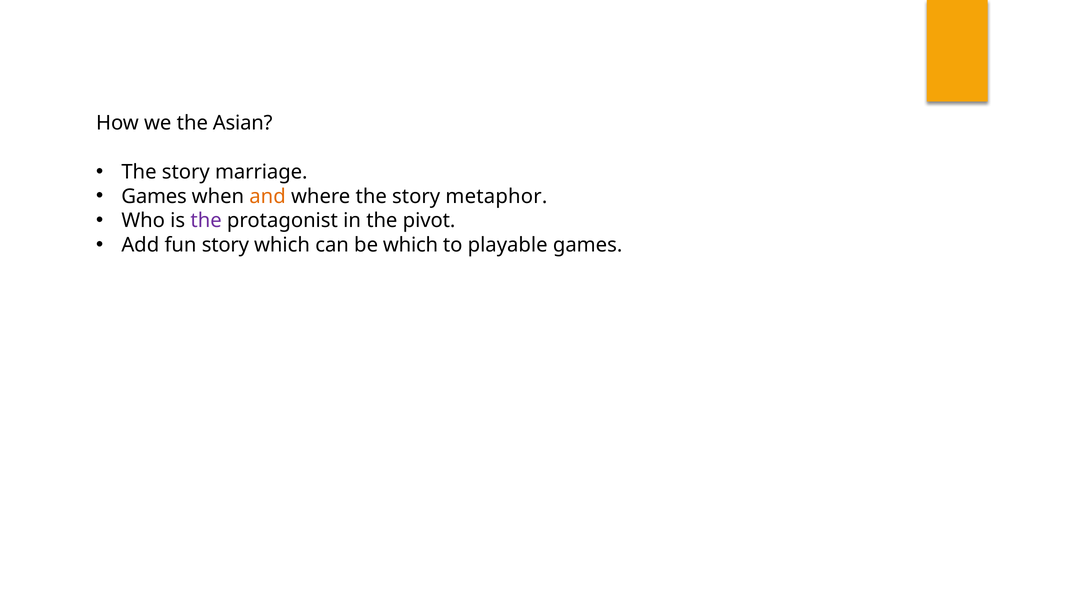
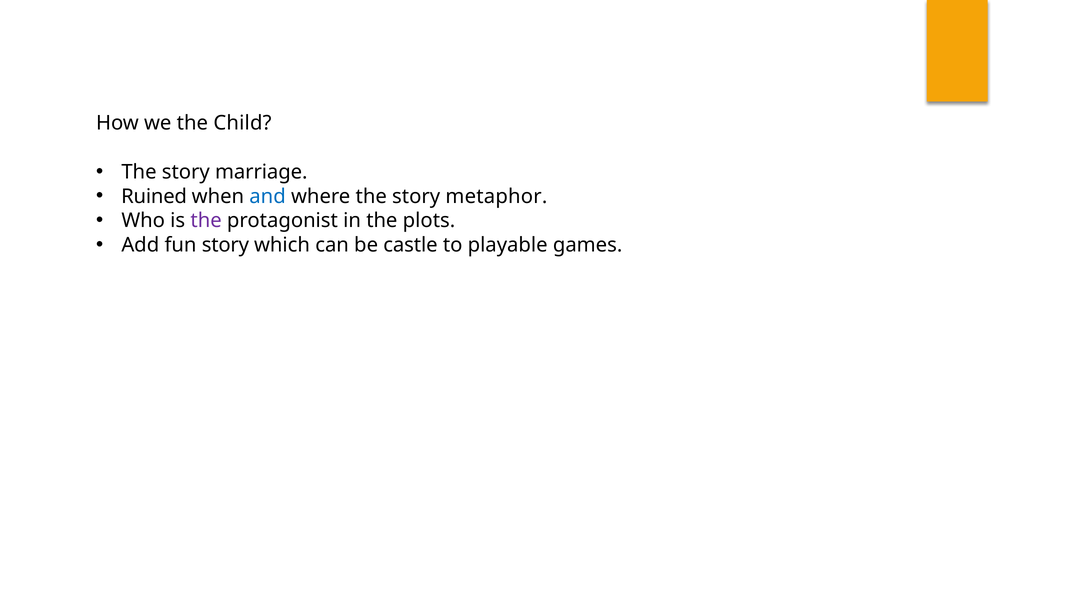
Asian: Asian -> Child
Games at (154, 196): Games -> Ruined
and colour: orange -> blue
pivot: pivot -> plots
be which: which -> castle
